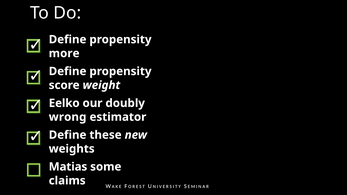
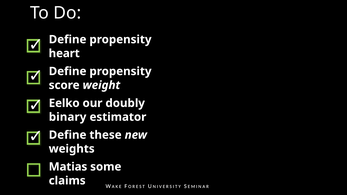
more: more -> heart
wrong: wrong -> binary
